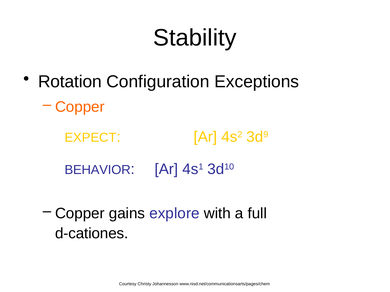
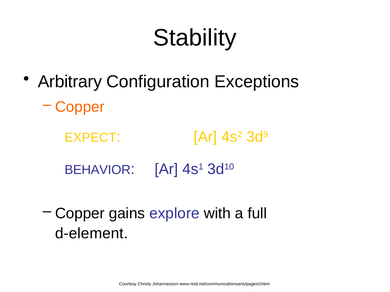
Rotation: Rotation -> Arbitrary
d-cationes: d-cationes -> d-element
